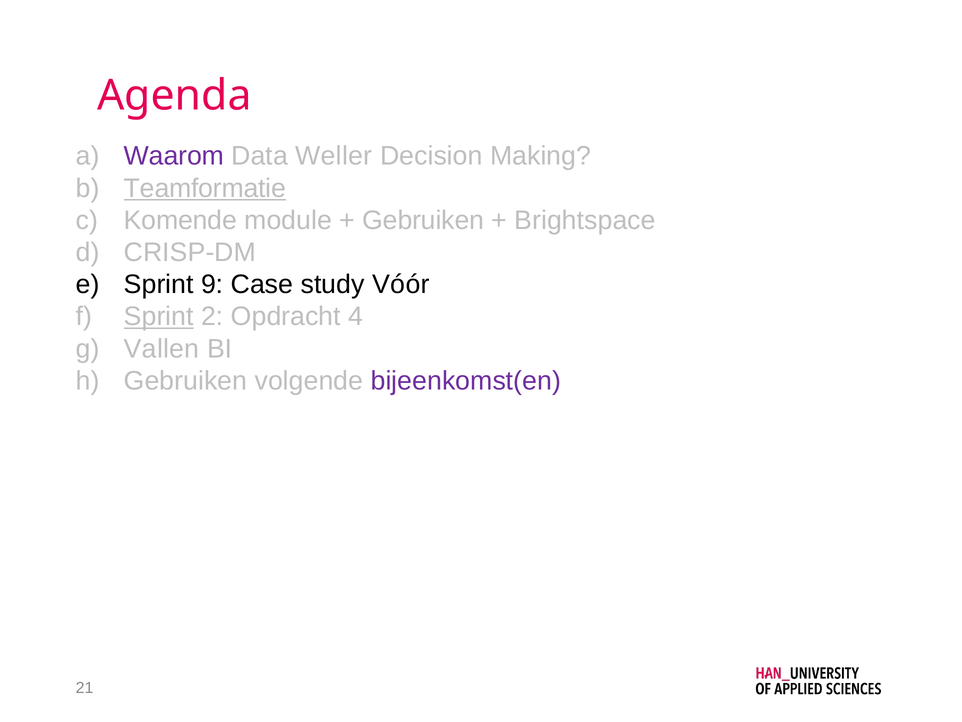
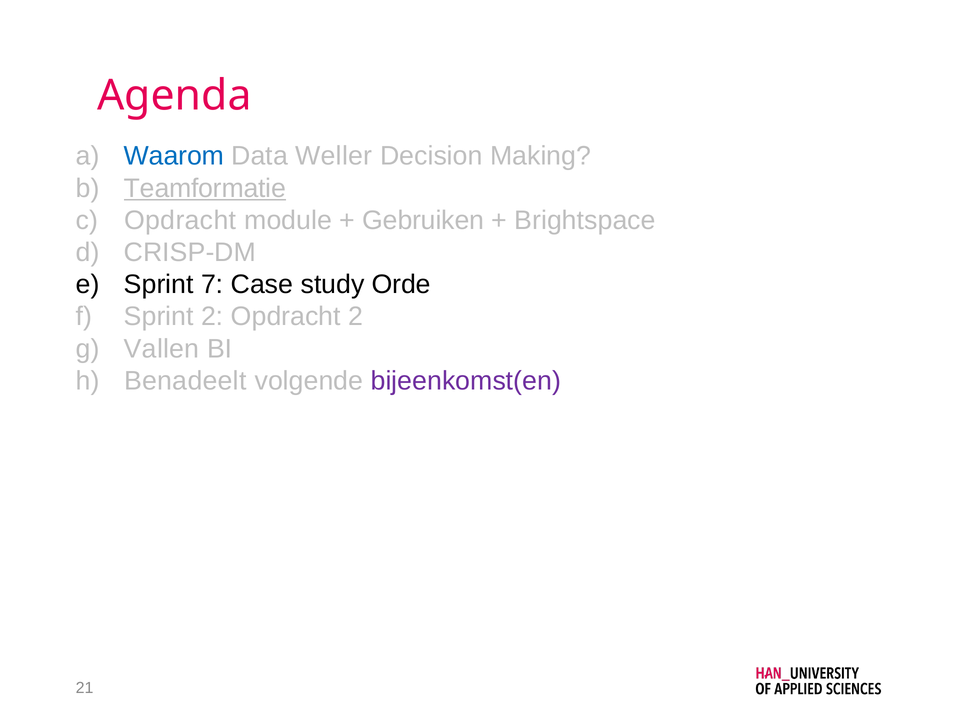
Waarom colour: purple -> blue
Komende at (180, 220): Komende -> Opdracht
9: 9 -> 7
Vóór: Vóór -> Orde
Sprint at (159, 316) underline: present -> none
Opdracht 4: 4 -> 2
Gebruiken at (185, 381): Gebruiken -> Benadeelt
